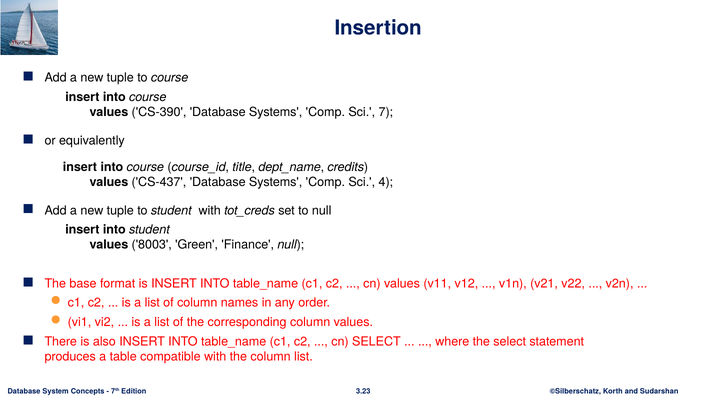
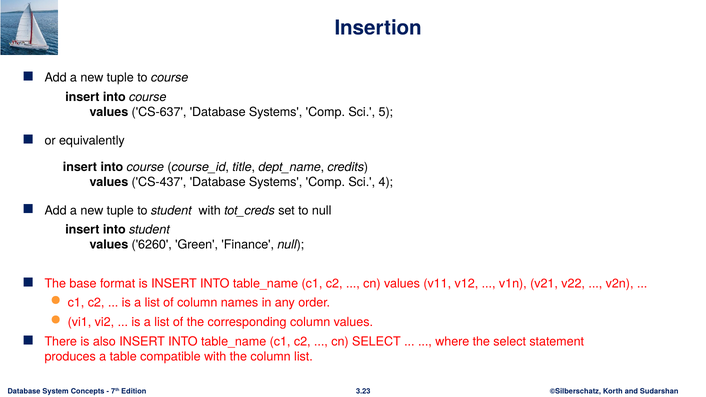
CS-390: CS-390 -> CS-637
7: 7 -> 5
8003: 8003 -> 6260
